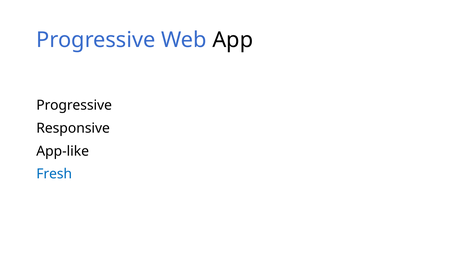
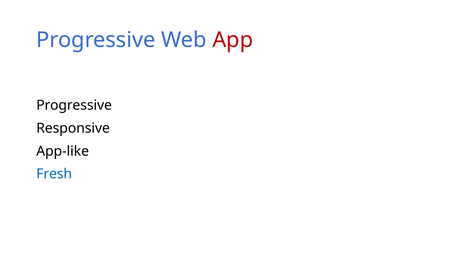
App colour: black -> red
